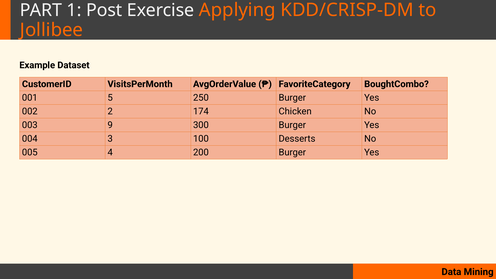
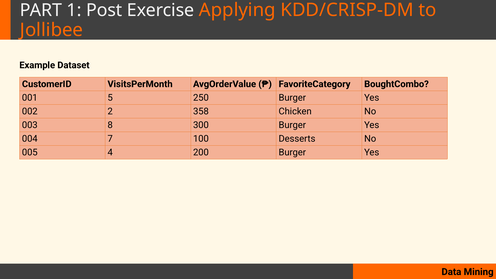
174: 174 -> 358
9: 9 -> 8
3: 3 -> 7
